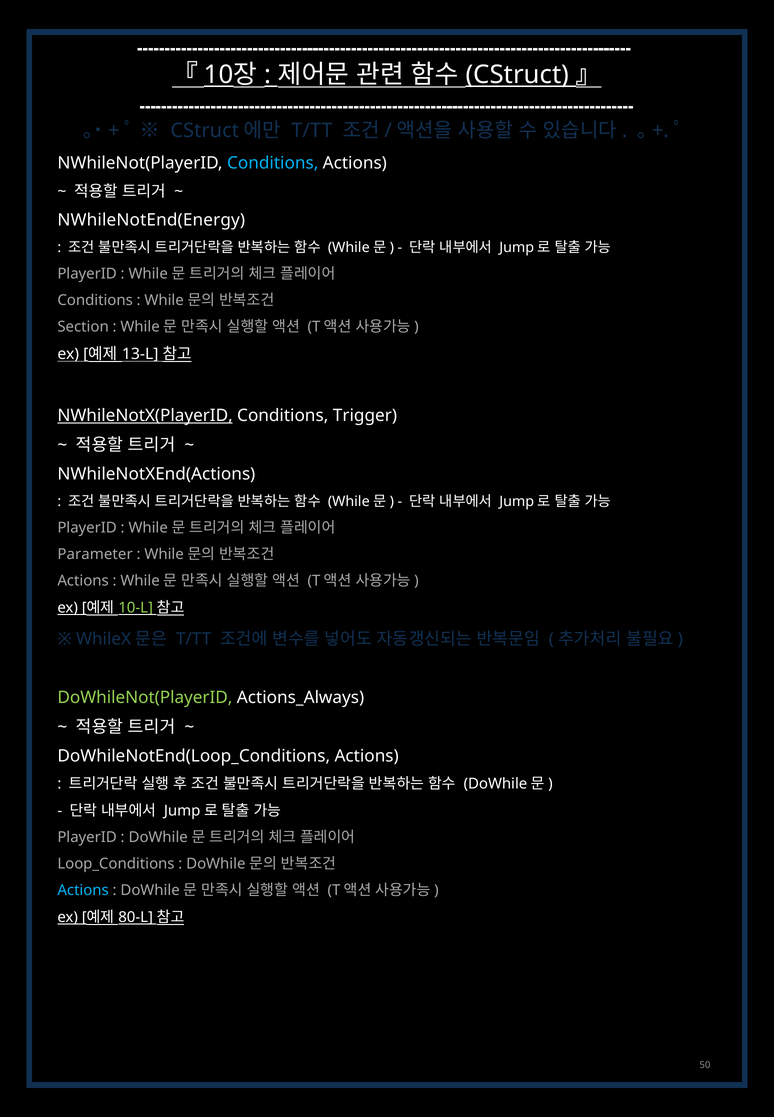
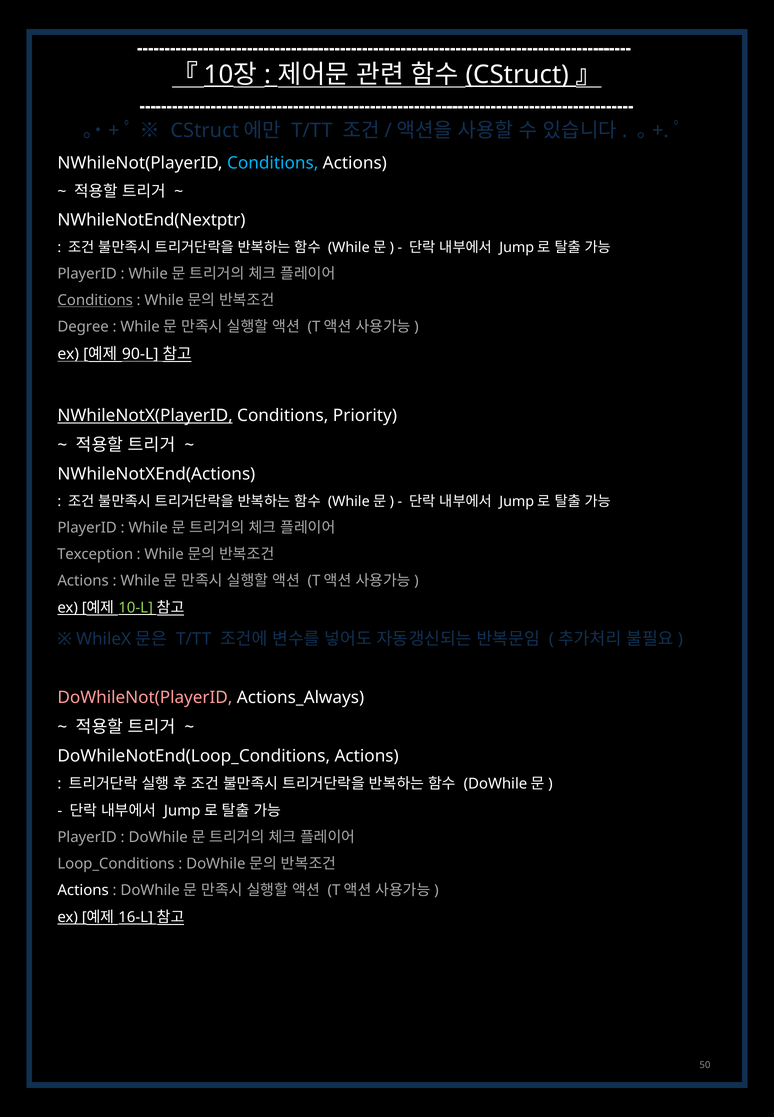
NWhileNotEnd(Energy: NWhileNotEnd(Energy -> NWhileNotEnd(Nextptr
Conditions at (95, 301) underline: none -> present
Section: Section -> Degree
13-L: 13-L -> 90-L
Trigger: Trigger -> Priority
Parameter: Parameter -> Texception
DoWhileNot(PlayerID colour: light green -> pink
Actions at (83, 891) colour: light blue -> white
80-L: 80-L -> 16-L
